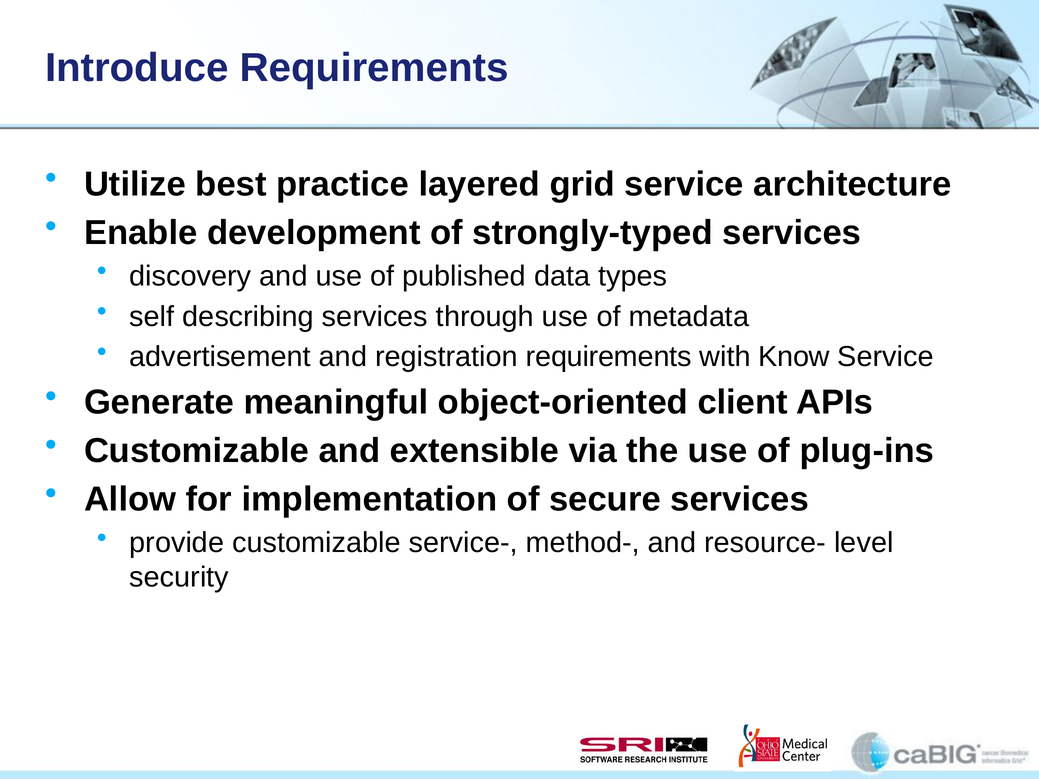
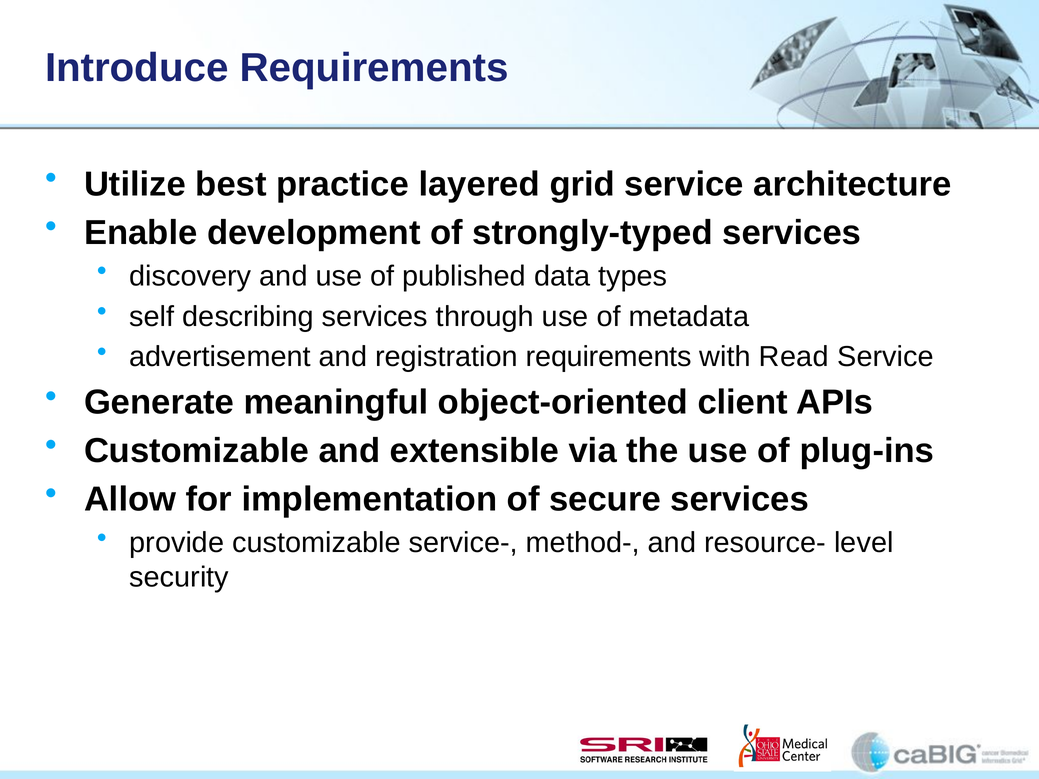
Know: Know -> Read
